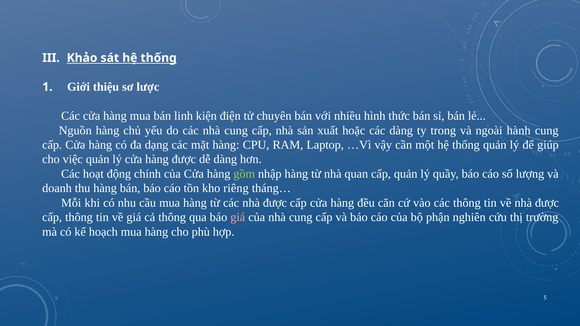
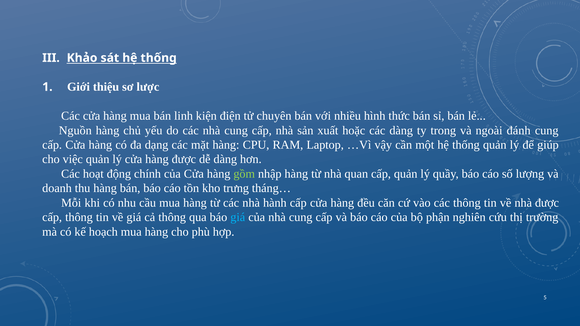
hành: hành -> đánh
riêng: riêng -> trưng
các nhà được: được -> hành
giá at (238, 217) colour: pink -> light blue
